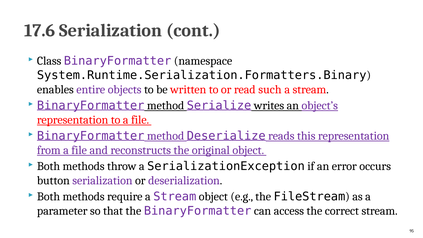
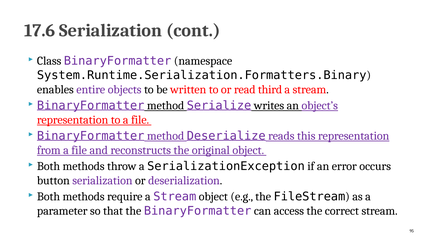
such: such -> third
